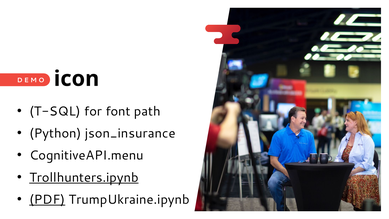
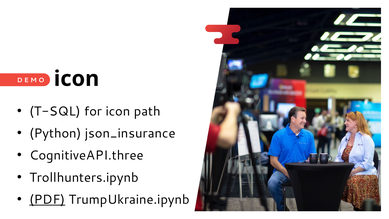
for font: font -> icon
CognitiveAPI.menu: CognitiveAPI.menu -> CognitiveAPI.three
Trollhunters.ipynb underline: present -> none
